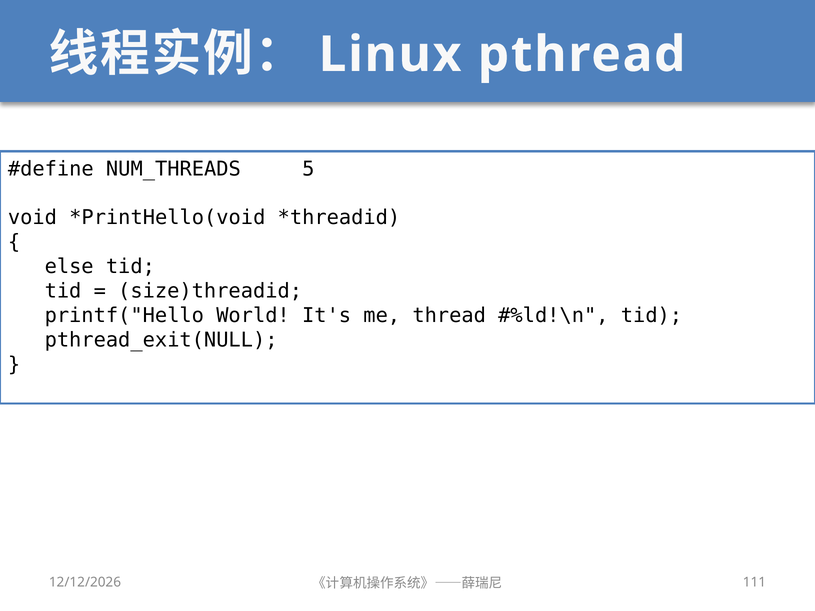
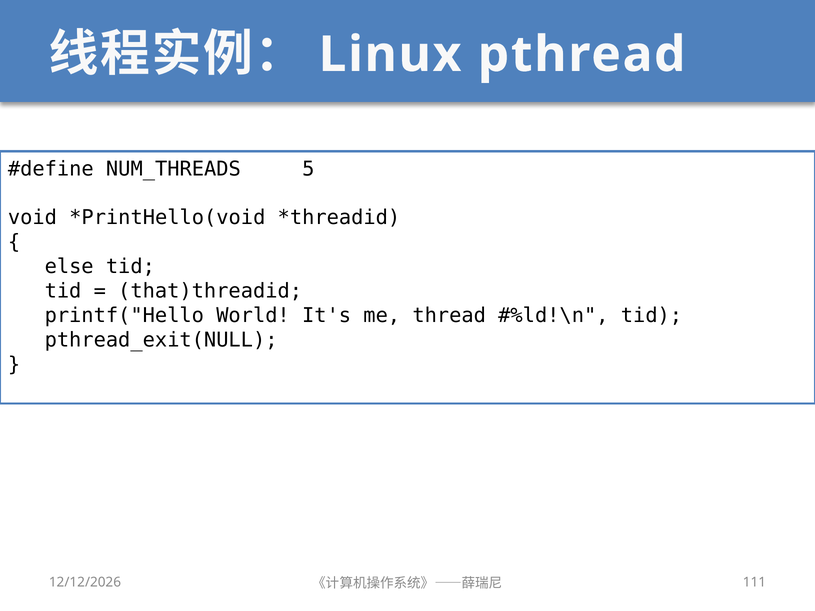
size)threadid: size)threadid -> that)threadid
